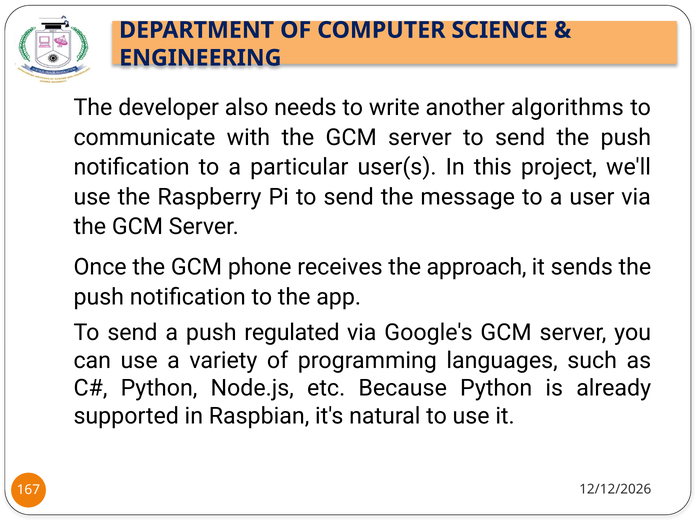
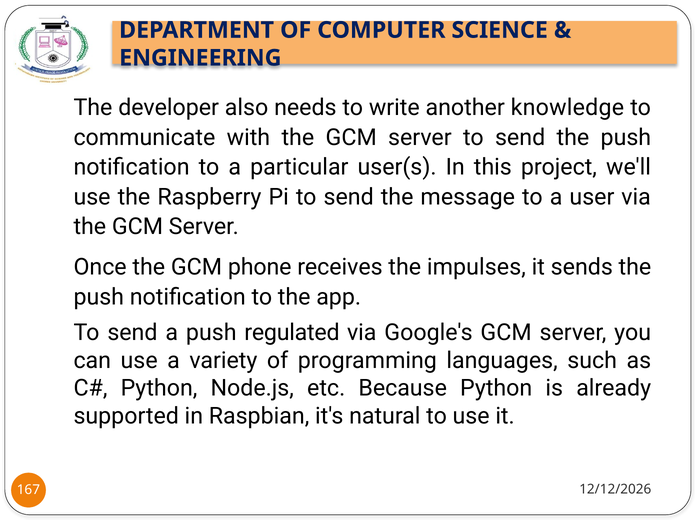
algorithms: algorithms -> knowledge
approach: approach -> impulses
